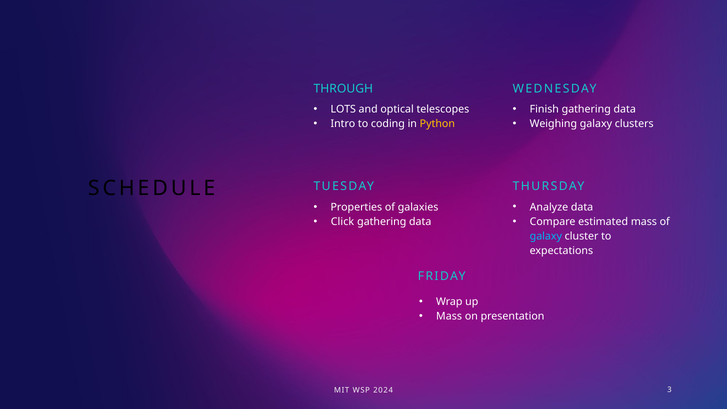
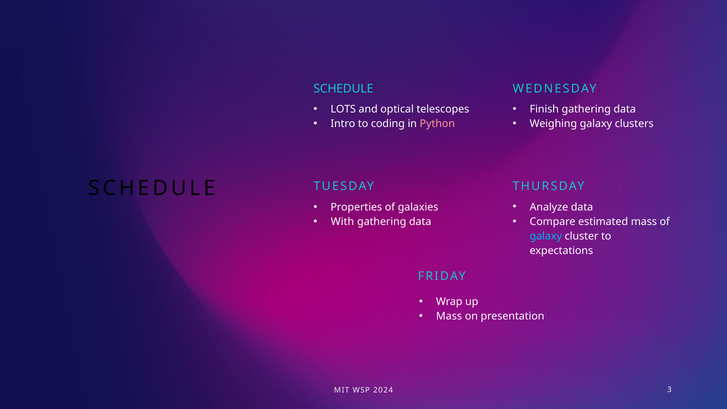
THROUGH at (343, 89): THROUGH -> SCHEDULE
Python colour: yellow -> pink
Click: Click -> With
